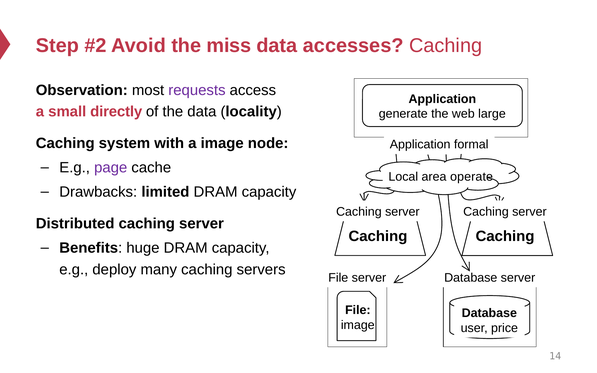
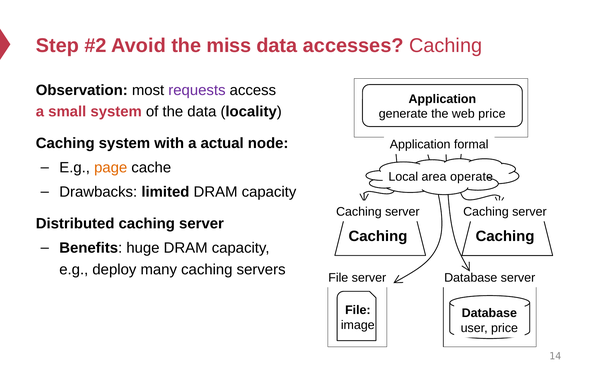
small directly: directly -> system
web large: large -> price
a image: image -> actual
page colour: purple -> orange
